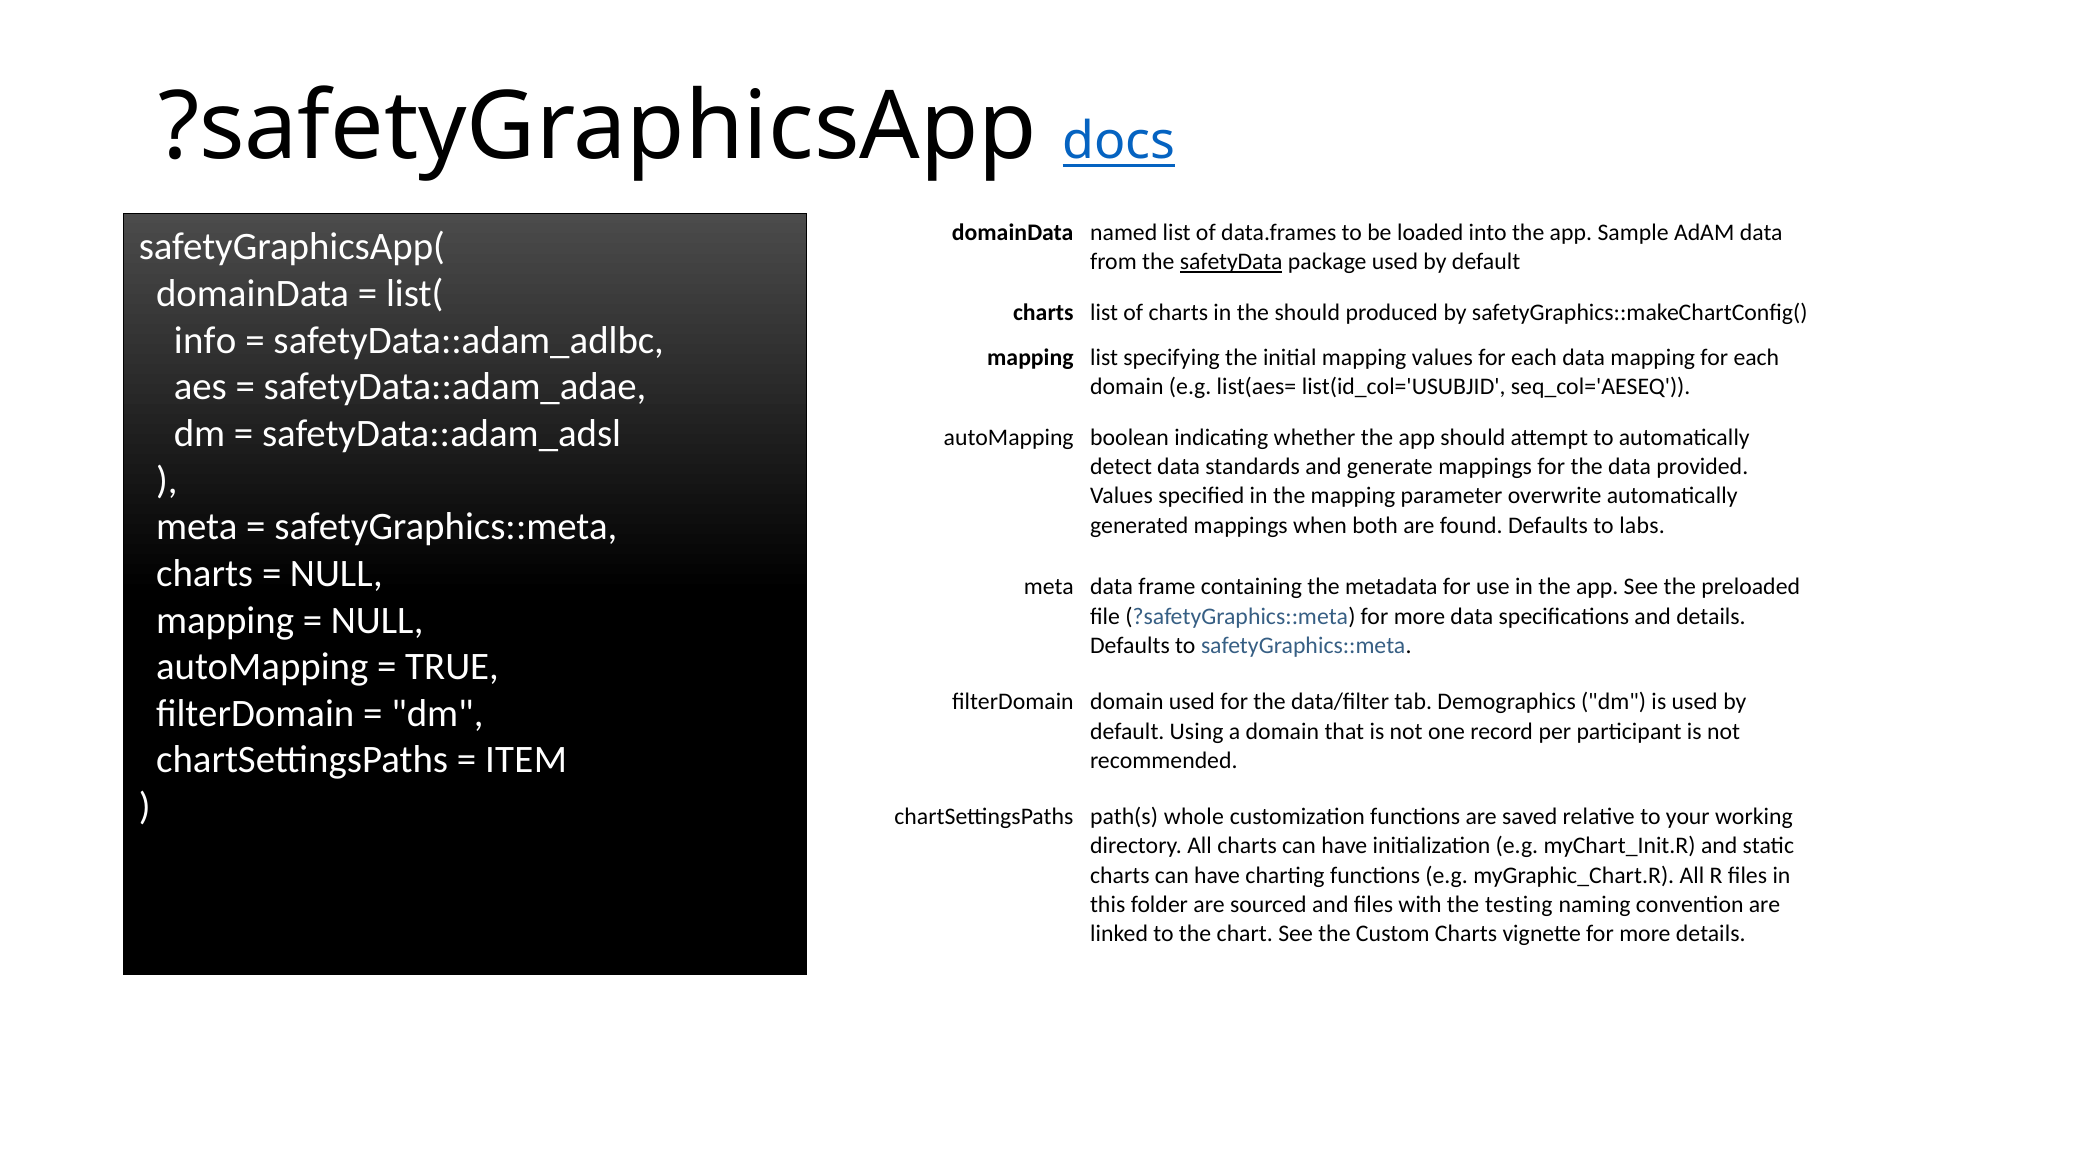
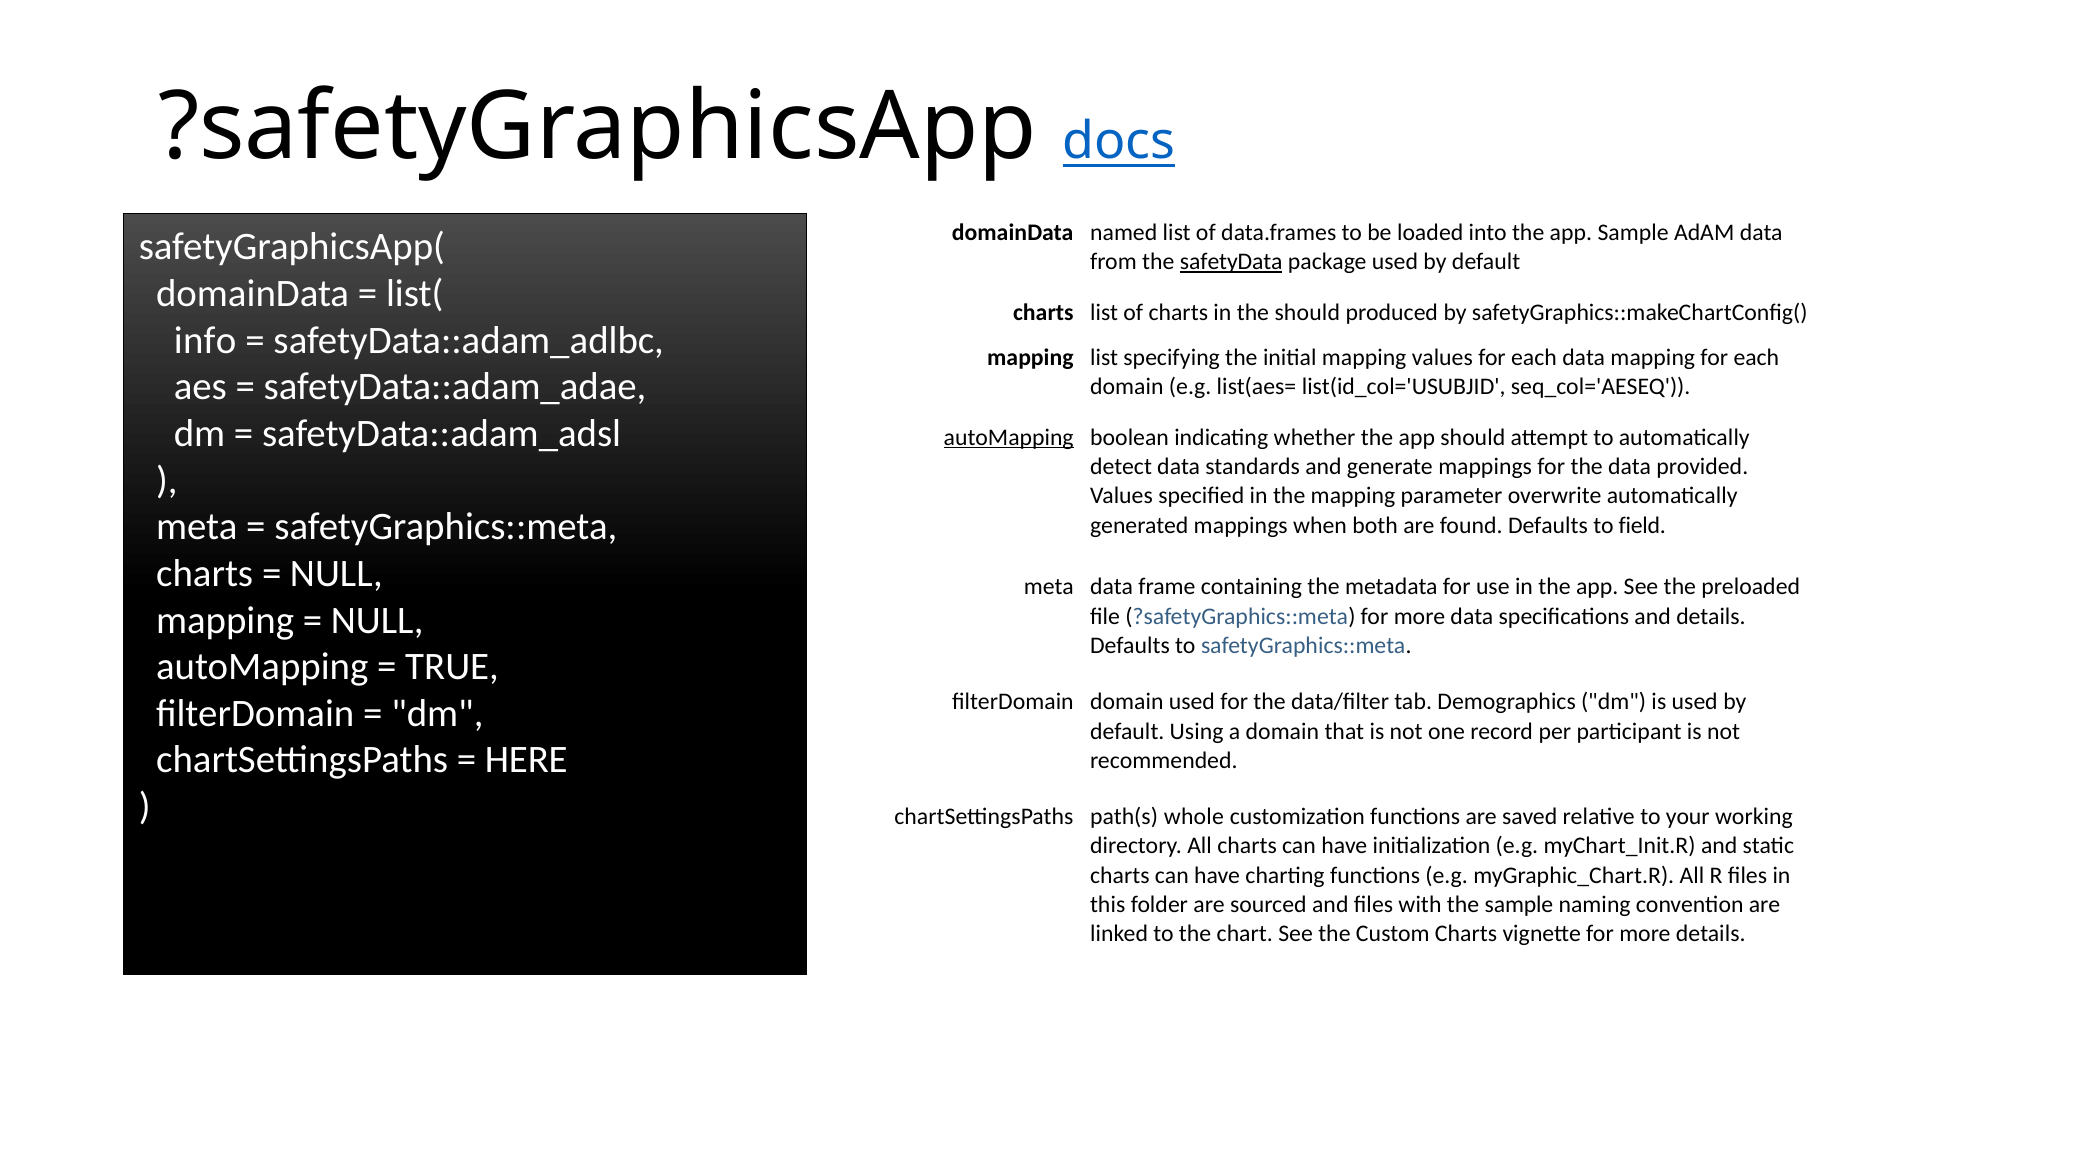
autoMapping at (1009, 437) underline: none -> present
labs: labs -> field
ITEM: ITEM -> HERE
the testing: testing -> sample
